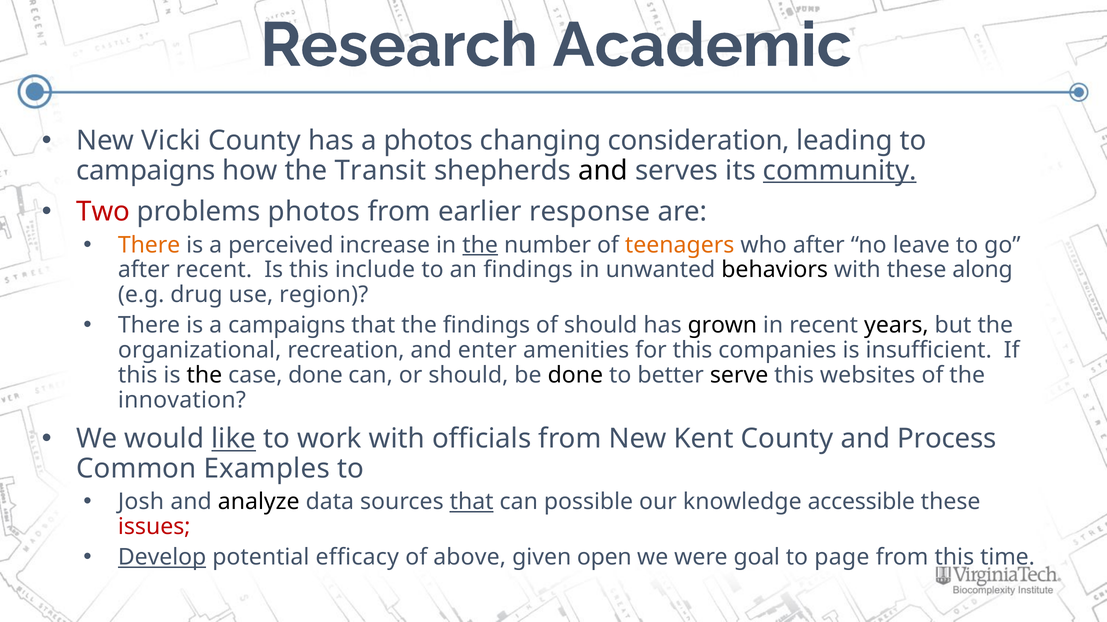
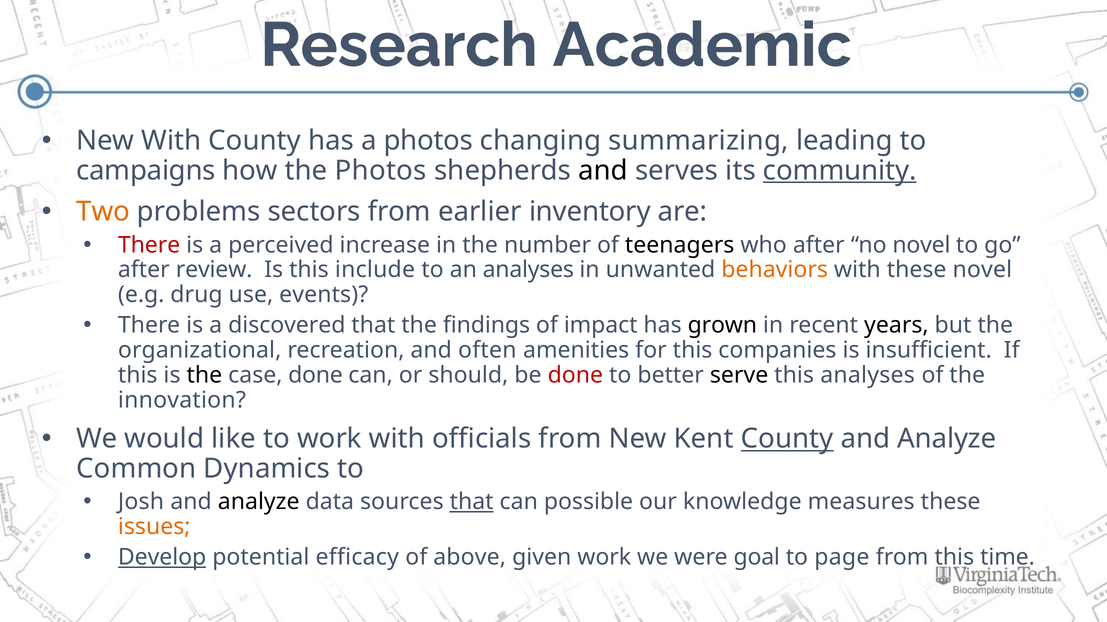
New Vicki: Vicki -> With
consideration: consideration -> summarizing
the Transit: Transit -> Photos
Two colour: red -> orange
problems photos: photos -> sectors
response: response -> inventory
There at (149, 245) colour: orange -> red
the at (480, 245) underline: present -> none
teenagers colour: orange -> black
no leave: leave -> novel
after recent: recent -> review
an findings: findings -> analyses
behaviors colour: black -> orange
these along: along -> novel
region: region -> events
a campaigns: campaigns -> discovered
of should: should -> impact
enter: enter -> often
done at (575, 375) colour: black -> red
this websites: websites -> analyses
like underline: present -> none
County at (787, 439) underline: none -> present
Process at (947, 439): Process -> Analyze
Examples: Examples -> Dynamics
accessible: accessible -> measures
issues colour: red -> orange
given open: open -> work
